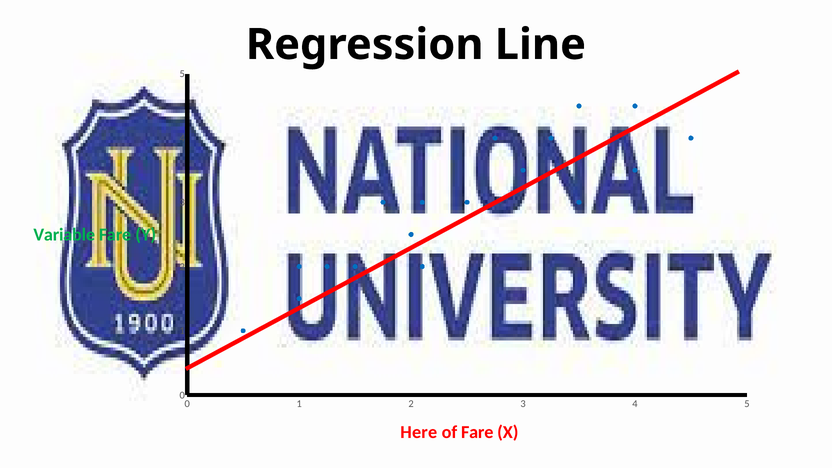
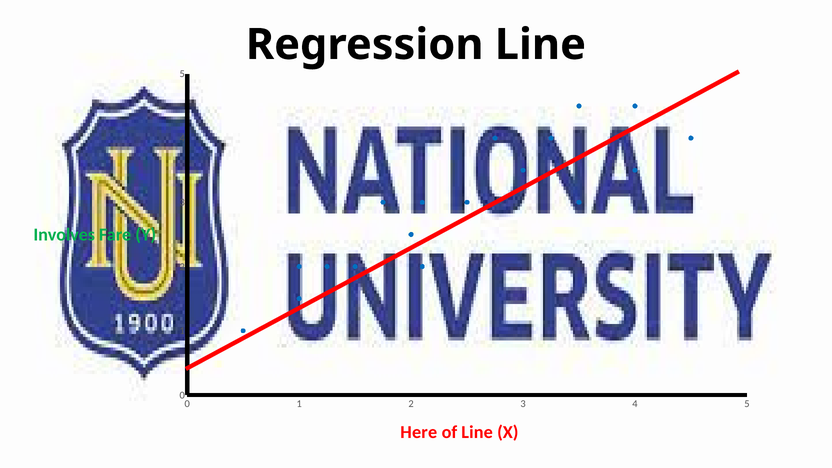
Variable: Variable -> Involves
of Fare: Fare -> Line
